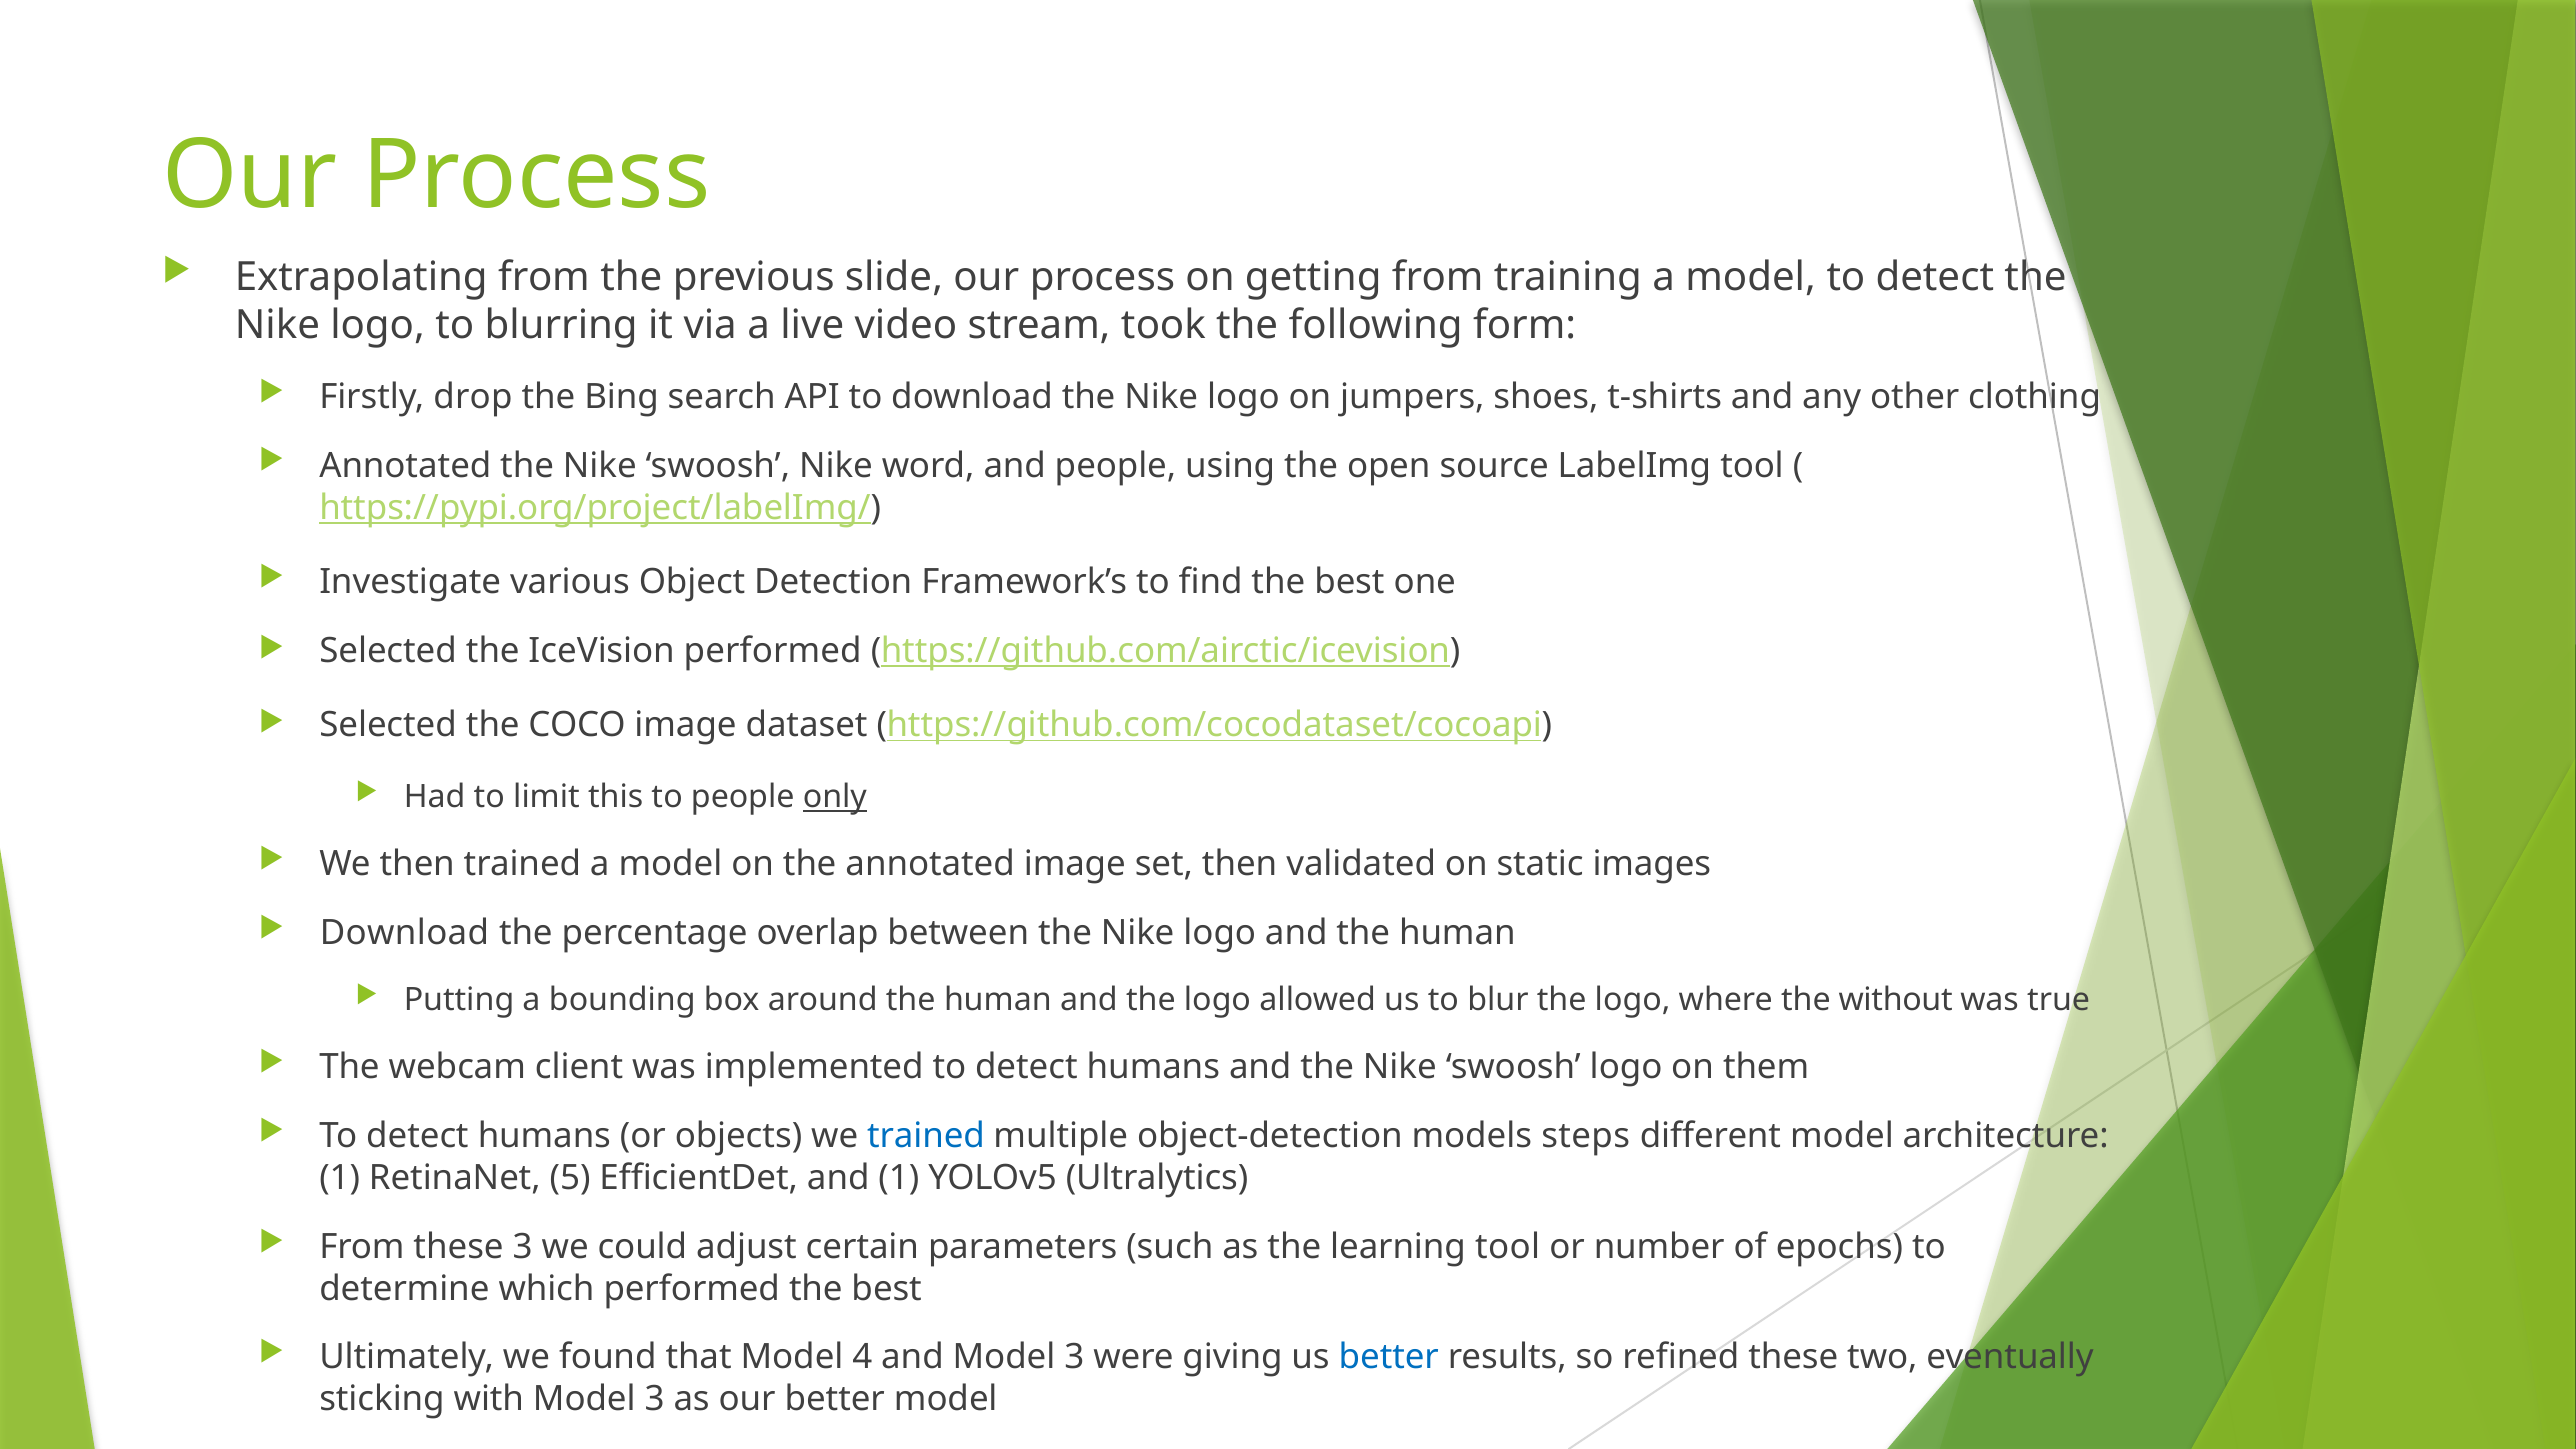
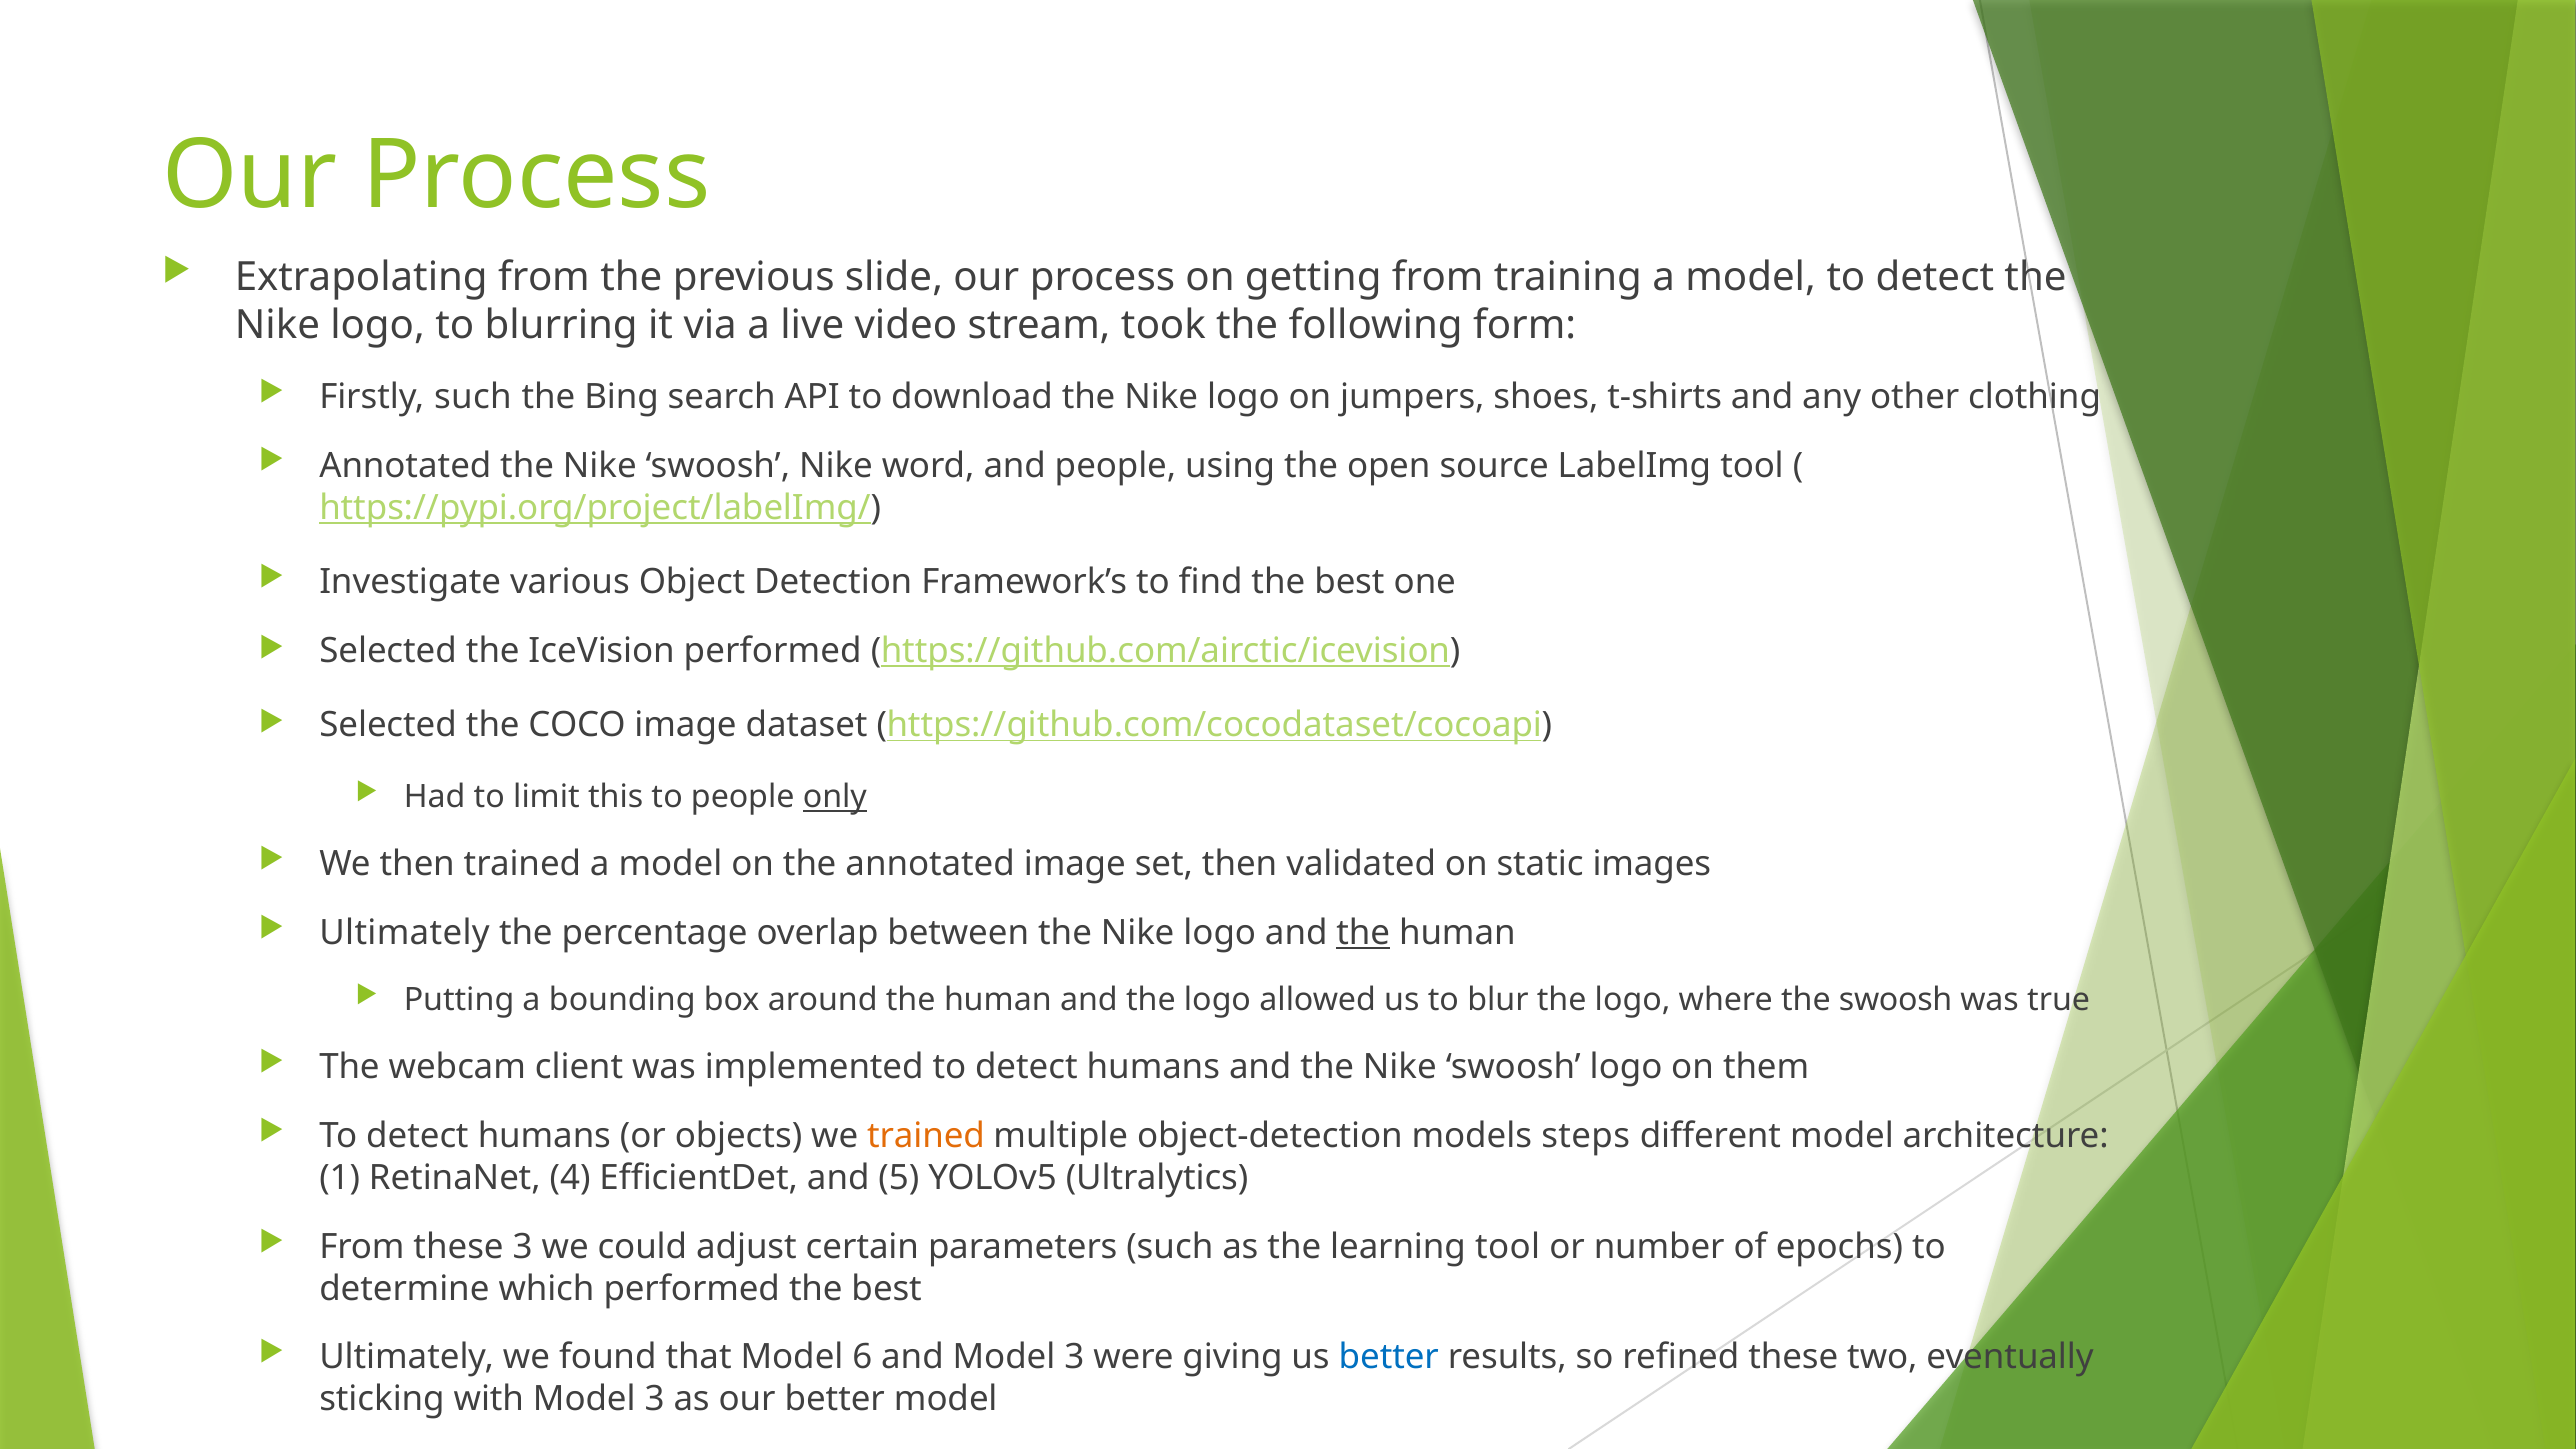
Firstly drop: drop -> such
Download at (405, 933): Download -> Ultimately
the at (1363, 933) underline: none -> present
the without: without -> swoosh
trained at (926, 1136) colour: blue -> orange
5: 5 -> 4
and 1: 1 -> 5
4: 4 -> 6
